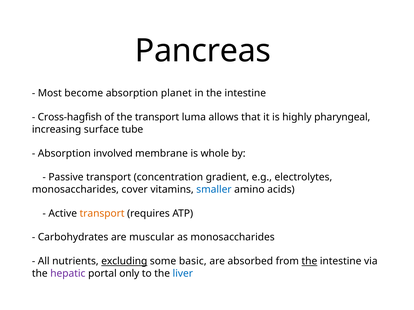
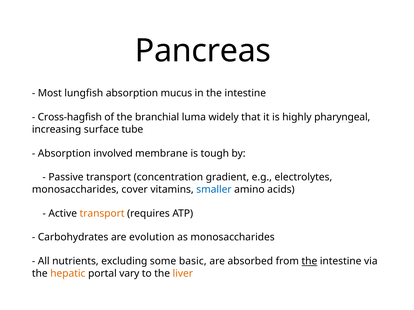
become: become -> lungfish
planet: planet -> mucus
the transport: transport -> branchial
allows: allows -> widely
whole: whole -> tough
muscular: muscular -> evolution
excluding underline: present -> none
hepatic colour: purple -> orange
only: only -> vary
liver colour: blue -> orange
